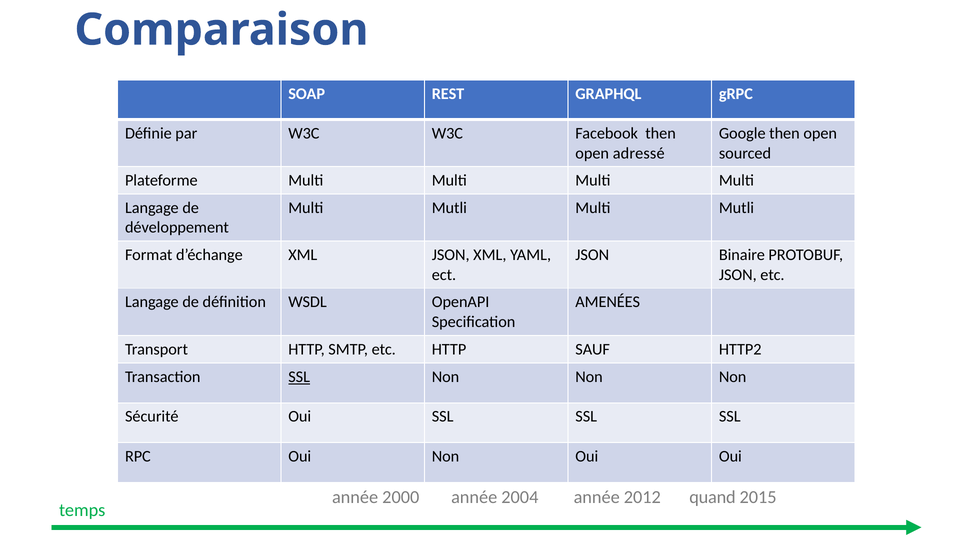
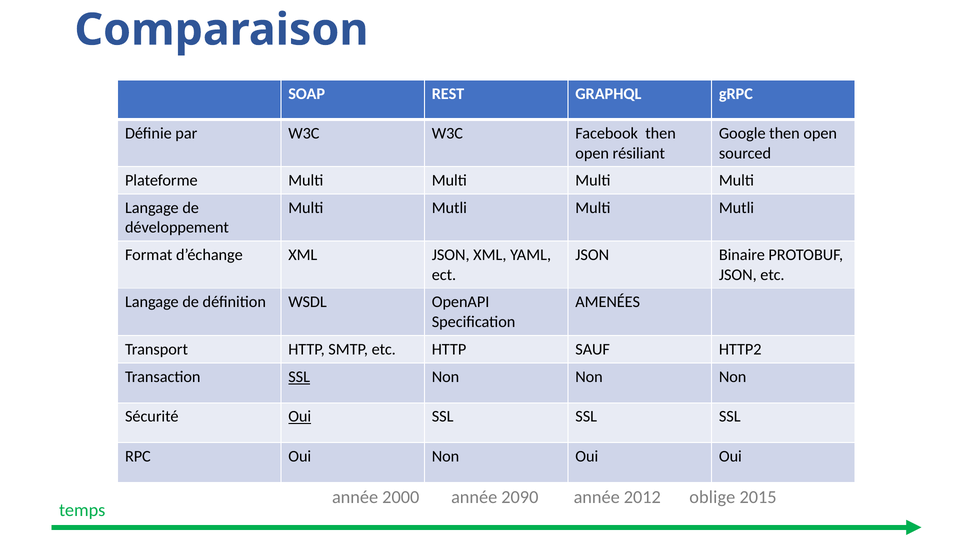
adressé: adressé -> résiliant
Oui at (300, 417) underline: none -> present
2004: 2004 -> 2090
quand: quand -> oblige
